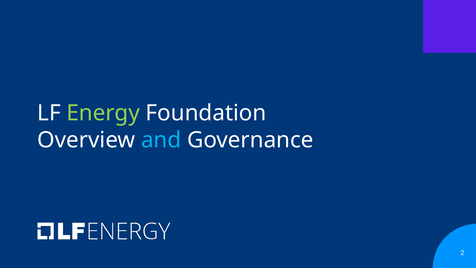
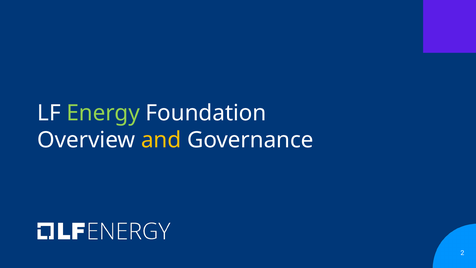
and colour: light blue -> yellow
